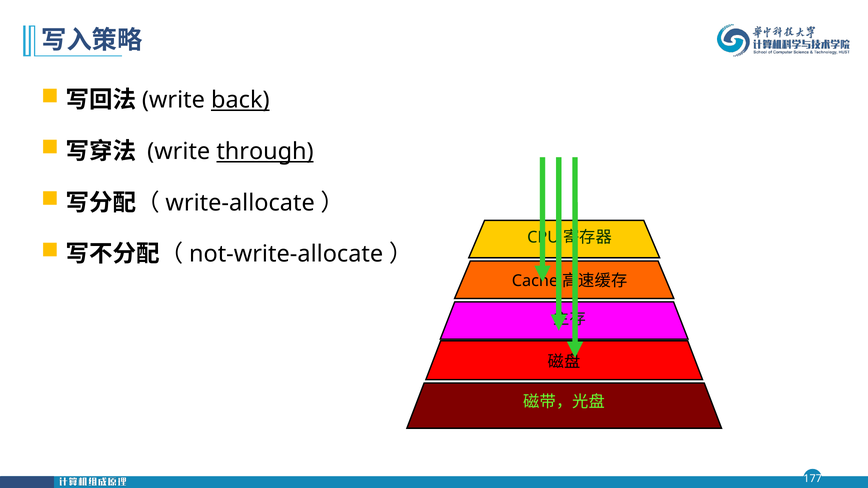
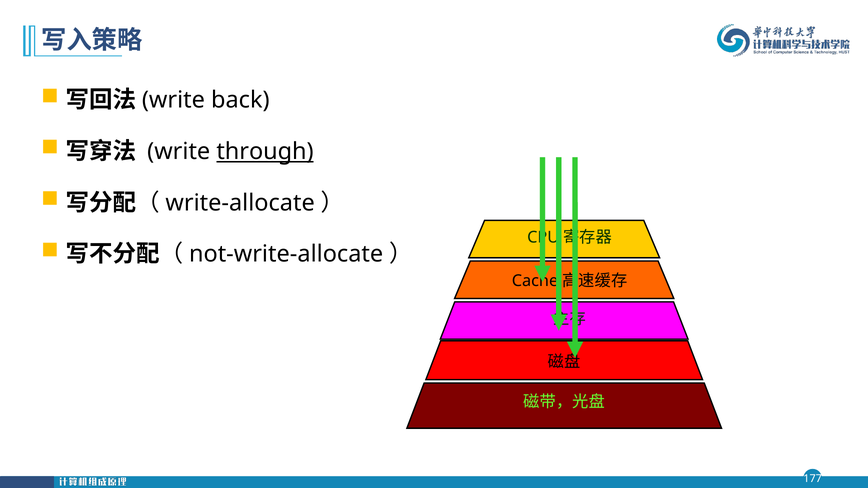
back underline: present -> none
